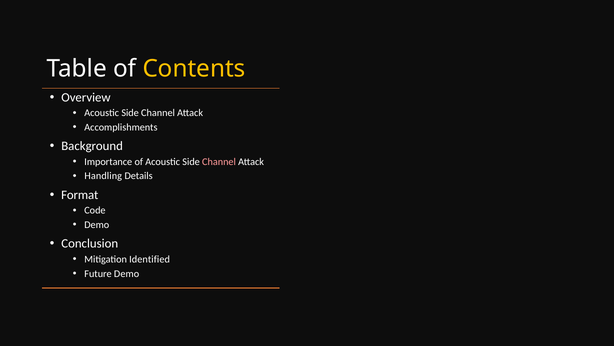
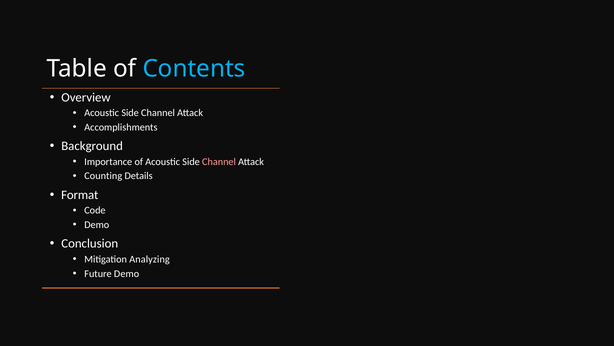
Contents colour: yellow -> light blue
Handling: Handling -> Counting
Identified: Identified -> Analyzing
